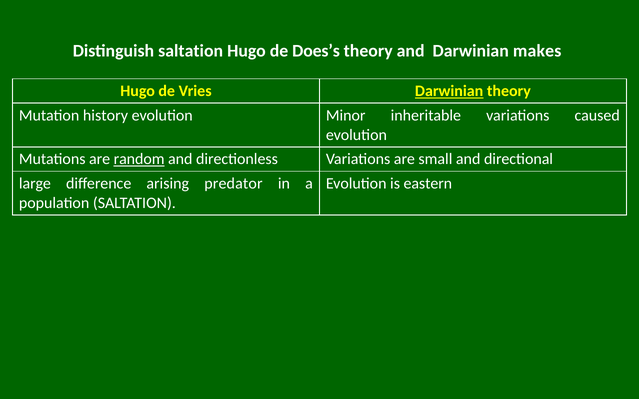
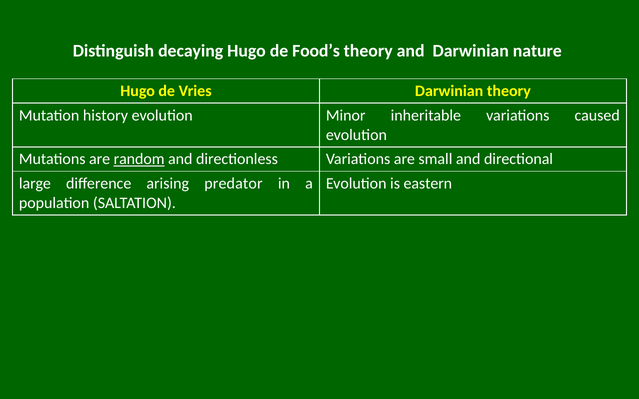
Distinguish saltation: saltation -> decaying
Does’s: Does’s -> Food’s
makes: makes -> nature
Darwinian at (449, 91) underline: present -> none
